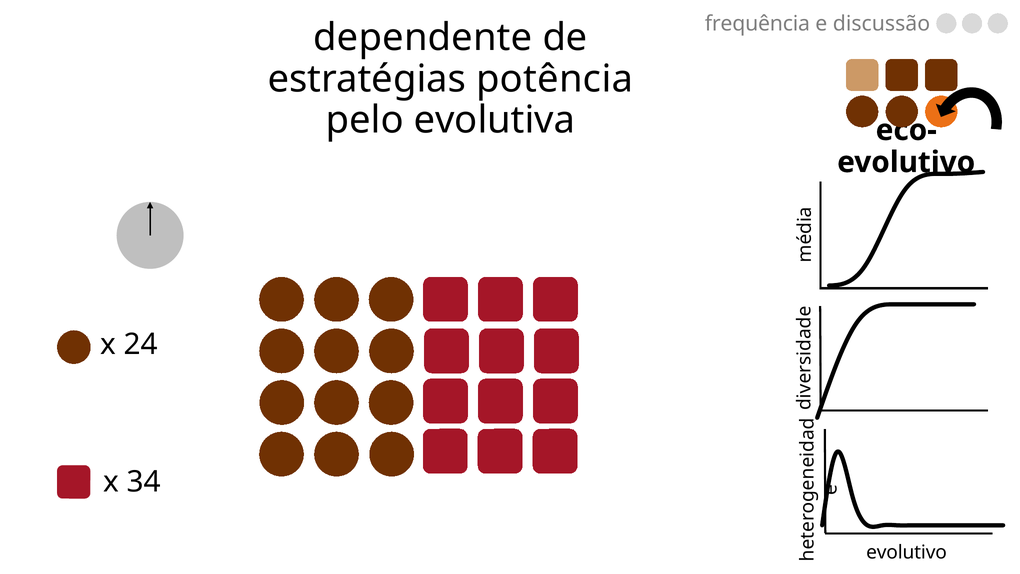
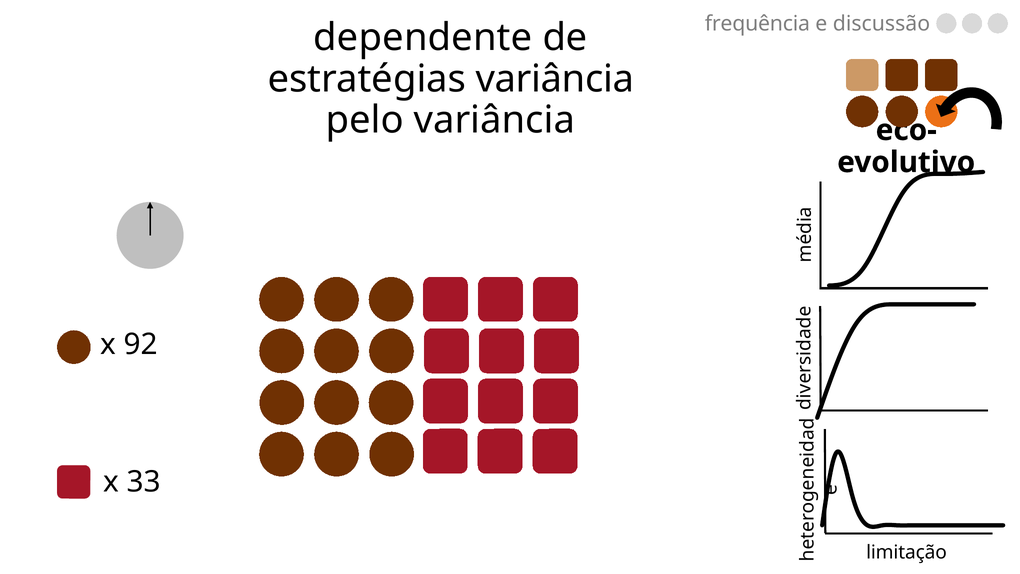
estratégias potência: potência -> variância
pelo evolutiva: evolutiva -> variância
24: 24 -> 92
34: 34 -> 33
evolutivo at (907, 552): evolutivo -> limitação
